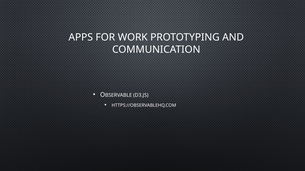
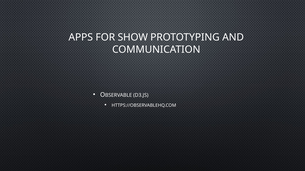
WORK: WORK -> SHOW
